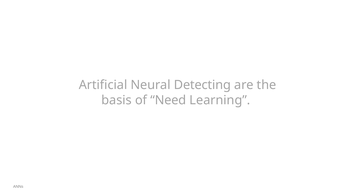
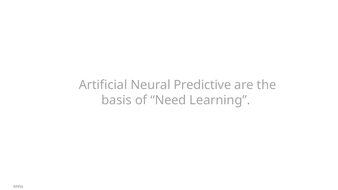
Detecting: Detecting -> Predictive
